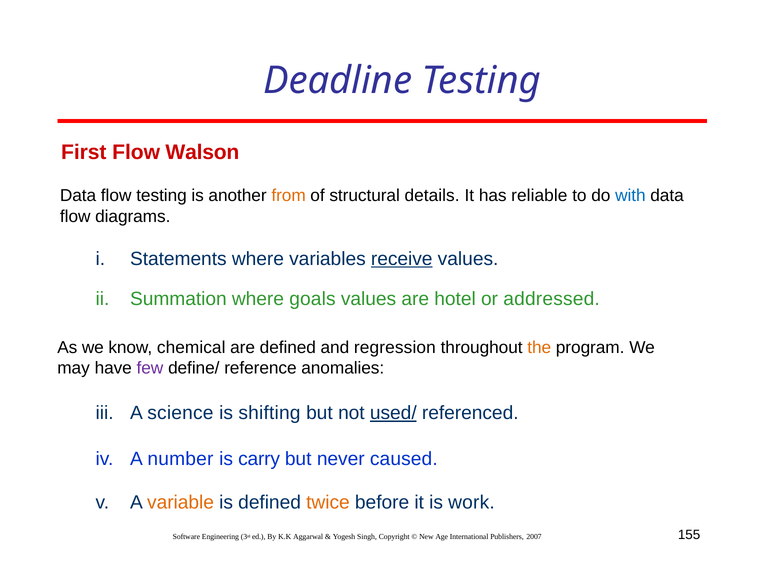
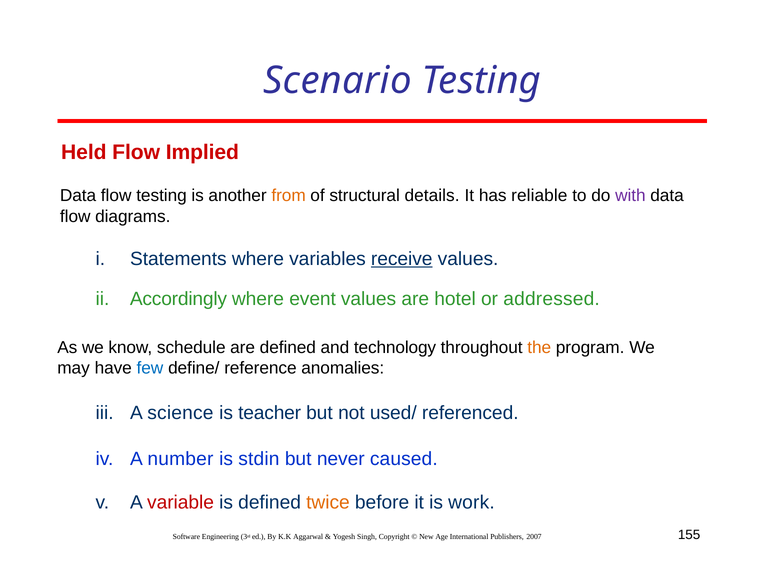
Deadline: Deadline -> Scenario
First: First -> Held
Walson: Walson -> Implied
with colour: blue -> purple
Summation: Summation -> Accordingly
goals: goals -> event
chemical: chemical -> schedule
regression: regression -> technology
few colour: purple -> blue
shifting: shifting -> teacher
used/ underline: present -> none
carry: carry -> stdin
variable colour: orange -> red
